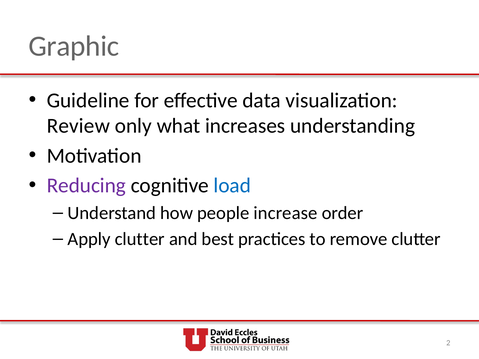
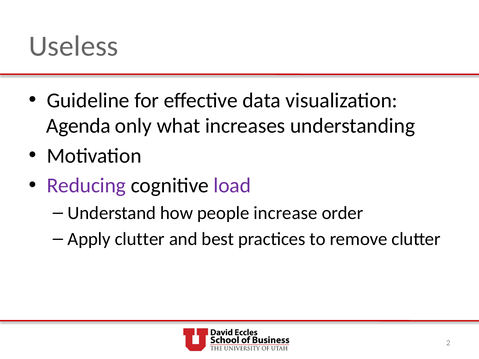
Graphic: Graphic -> Useless
Review: Review -> Agenda
load colour: blue -> purple
